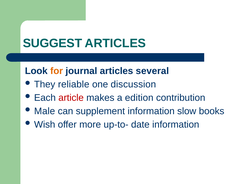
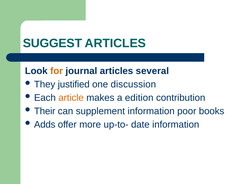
reliable: reliable -> justified
article colour: red -> orange
Male: Male -> Their
slow: slow -> poor
Wish: Wish -> Adds
